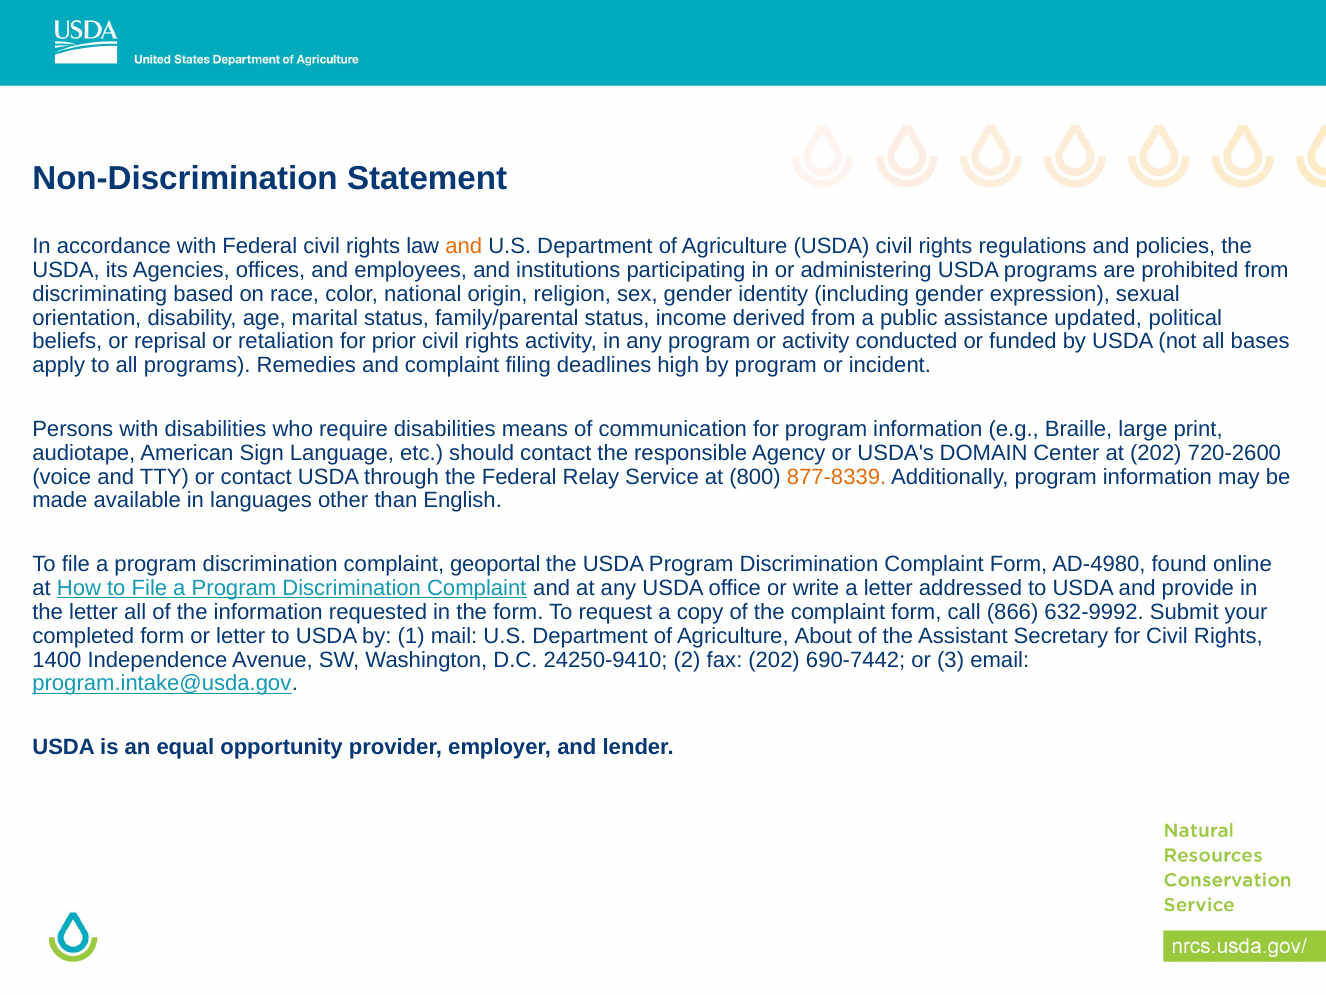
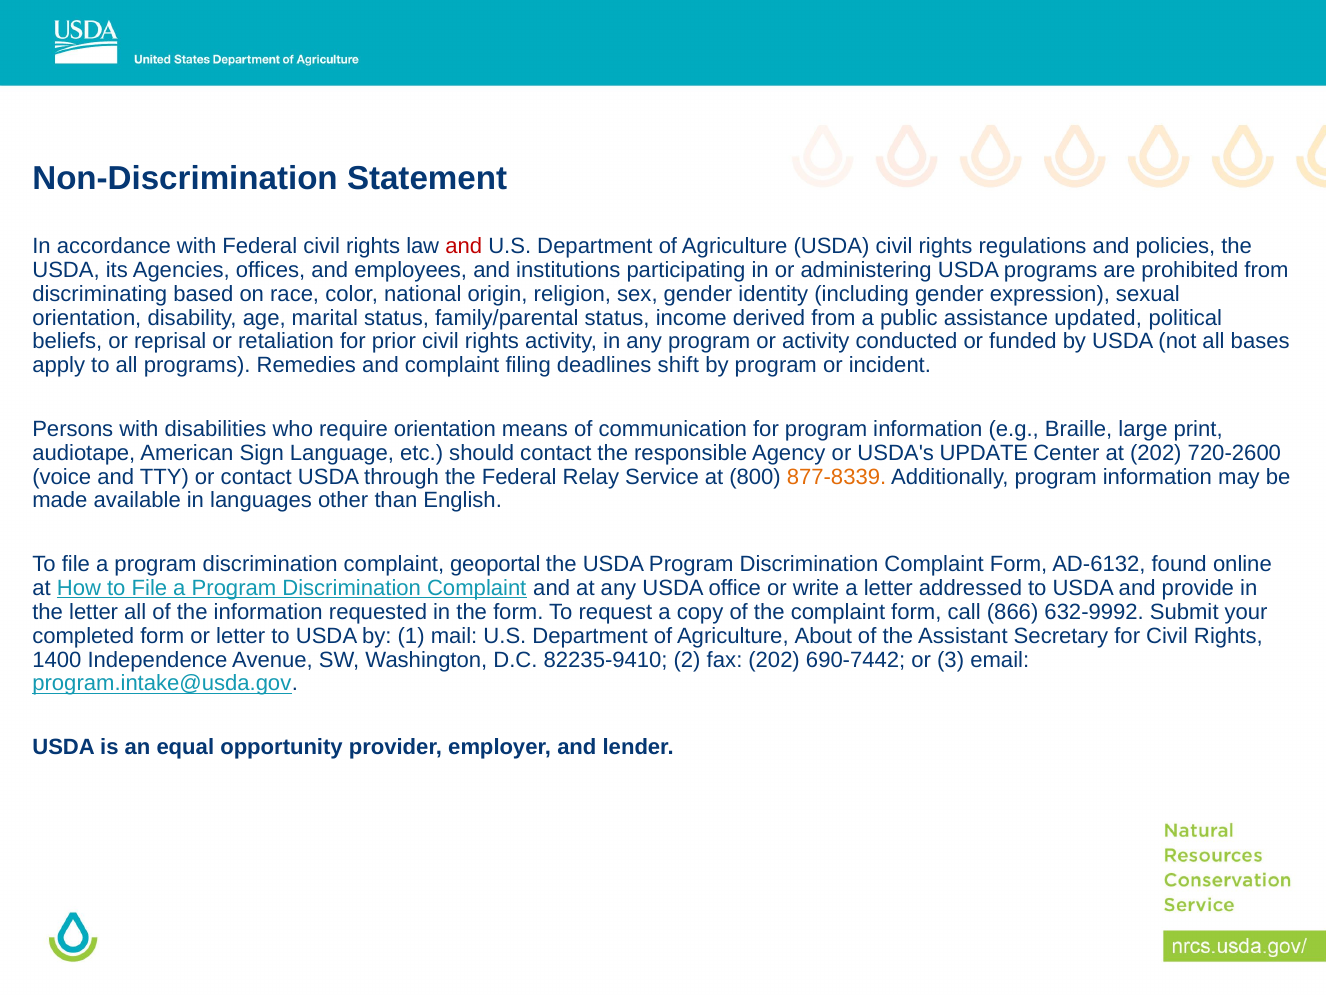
and at (464, 246) colour: orange -> red
high: high -> shift
require disabilities: disabilities -> orientation
DOMAIN: DOMAIN -> UPDATE
AD-4980: AD-4980 -> AD-6132
24250-9410: 24250-9410 -> 82235-9410
